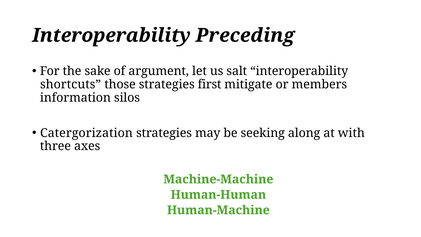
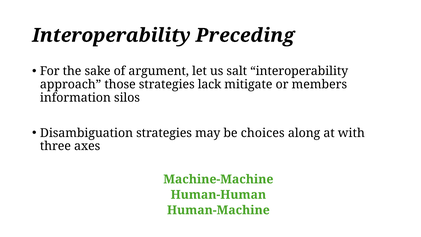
shortcuts: shortcuts -> approach
first: first -> lack
Catergorization: Catergorization -> Disambiguation
seeking: seeking -> choices
